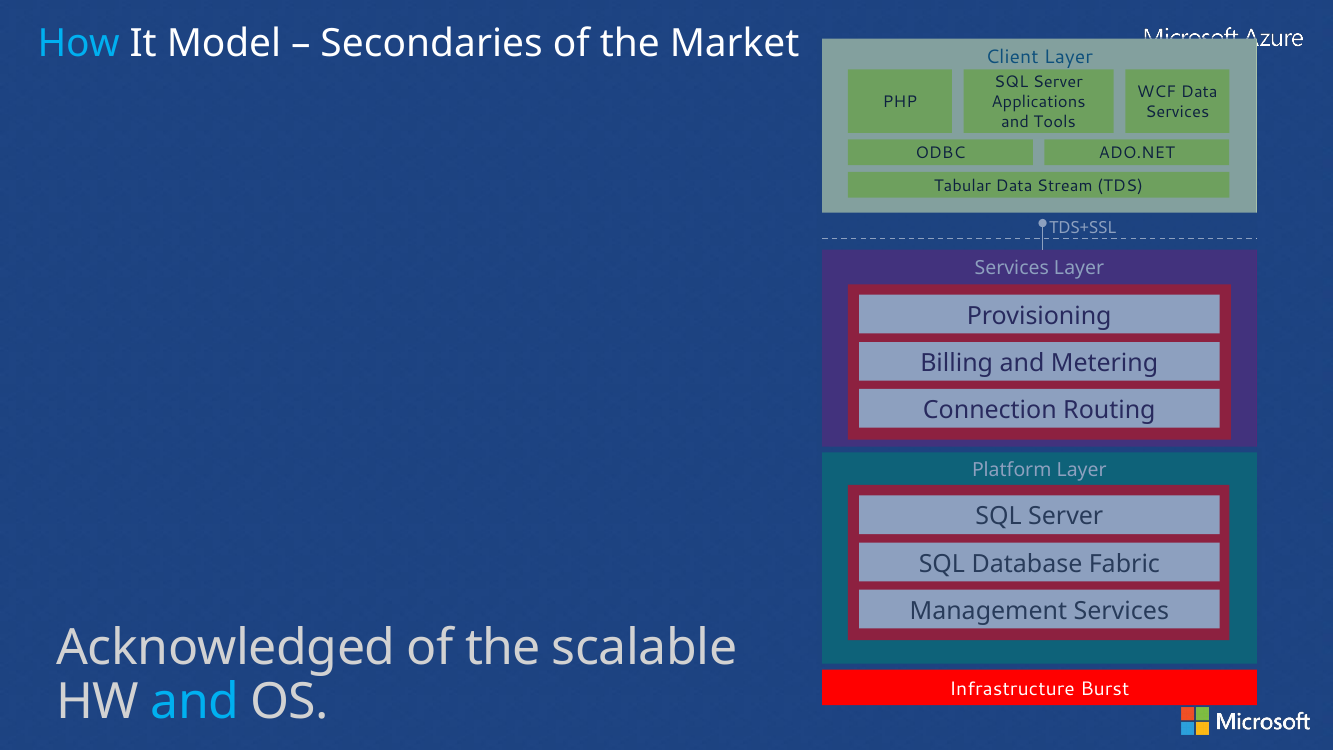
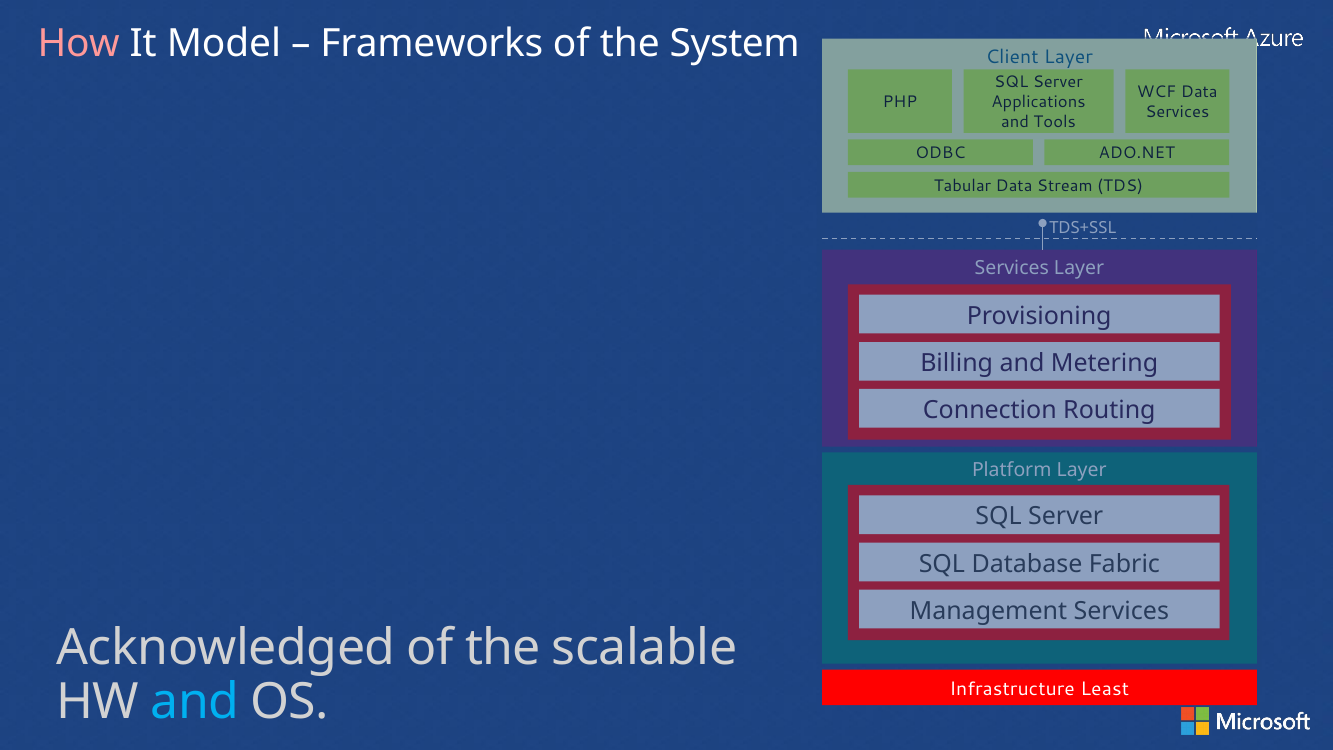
How colour: light blue -> pink
Secondaries: Secondaries -> Frameworks
Market: Market -> System
Burst: Burst -> Least
